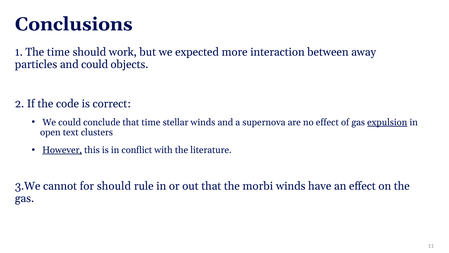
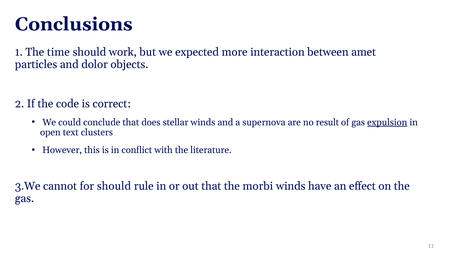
away: away -> amet
and could: could -> dolor
that time: time -> does
no effect: effect -> result
However underline: present -> none
